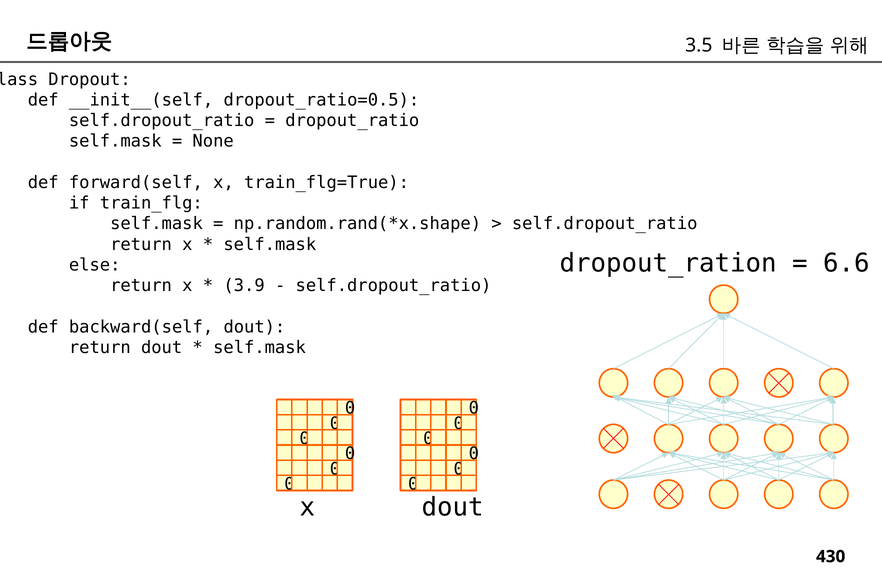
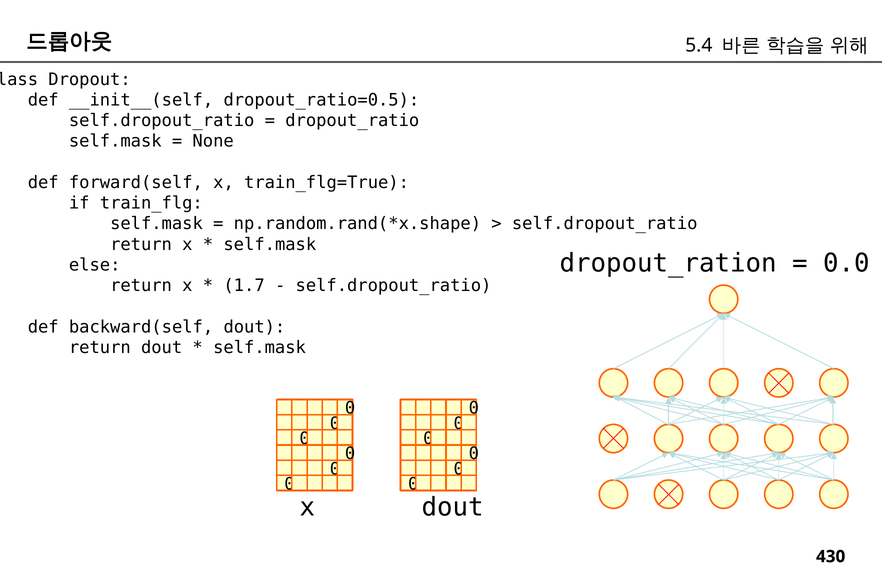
3.5: 3.5 -> 5.4
6.6: 6.6 -> 0.0
3.9: 3.9 -> 1.7
